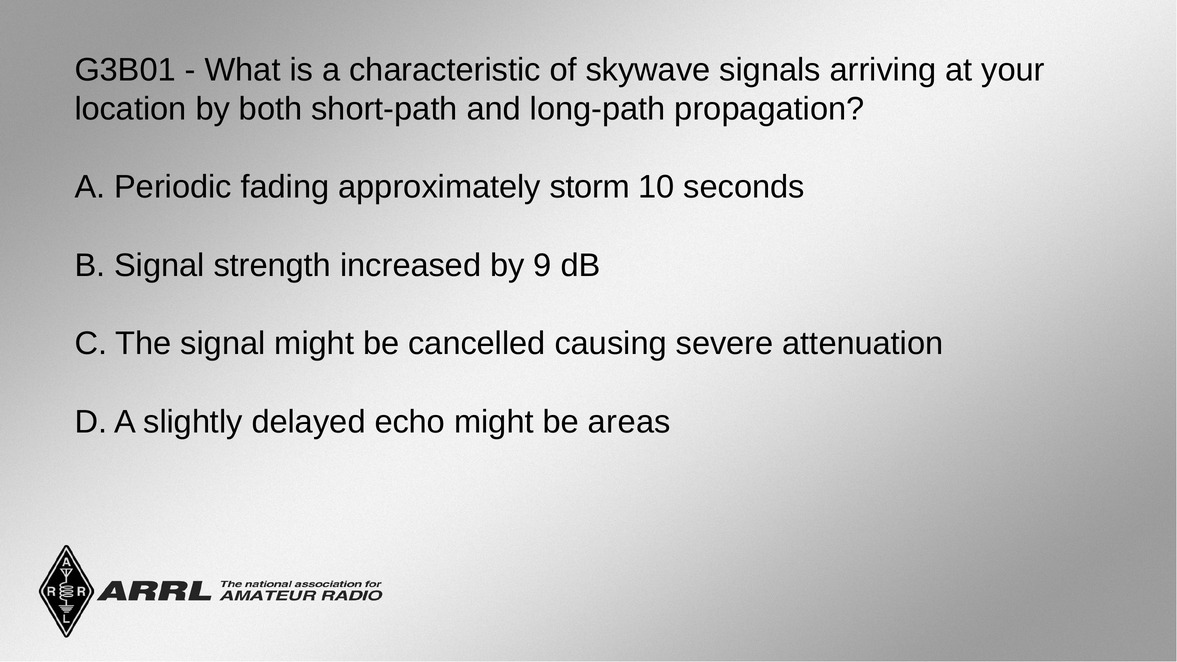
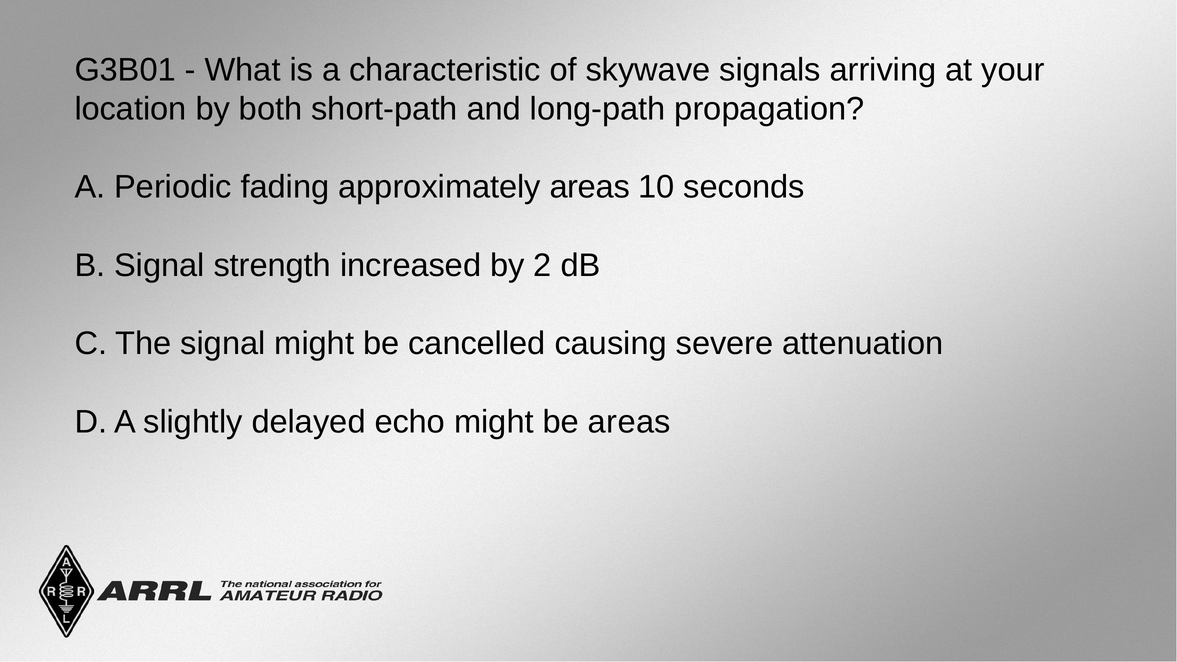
approximately storm: storm -> areas
9: 9 -> 2
